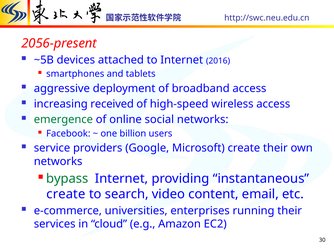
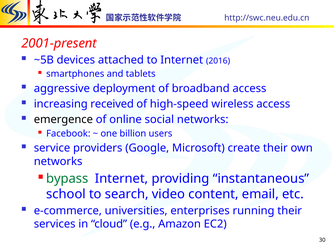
2056-present: 2056-present -> 2001-present
emergence colour: green -> black
create at (66, 194): create -> school
